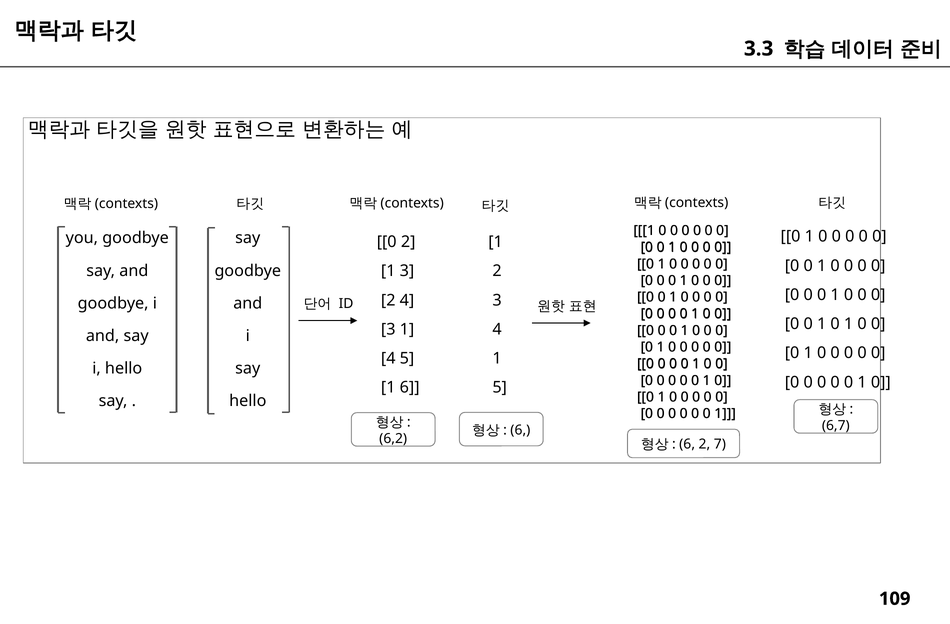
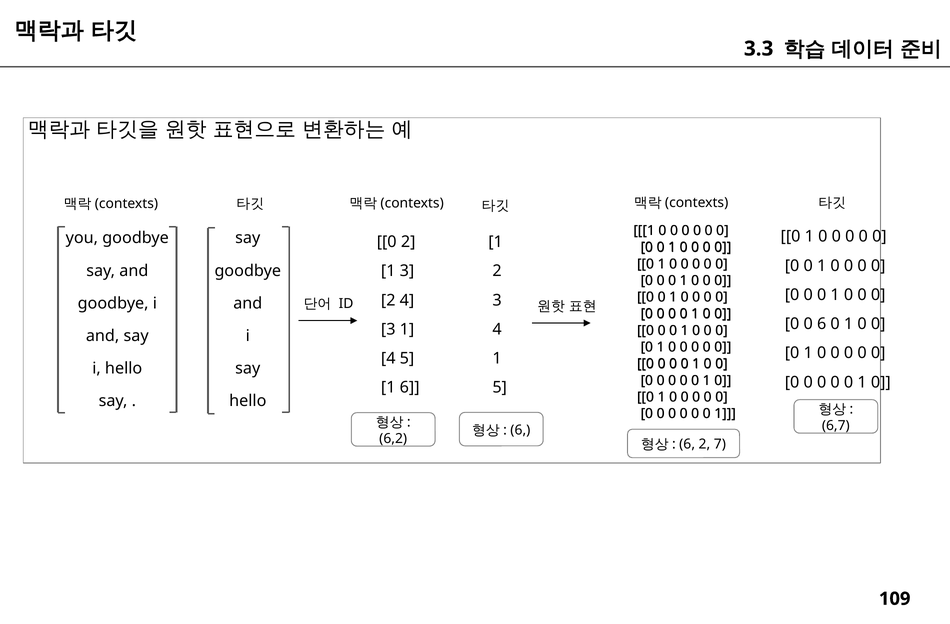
1 at (822, 324): 1 -> 6
